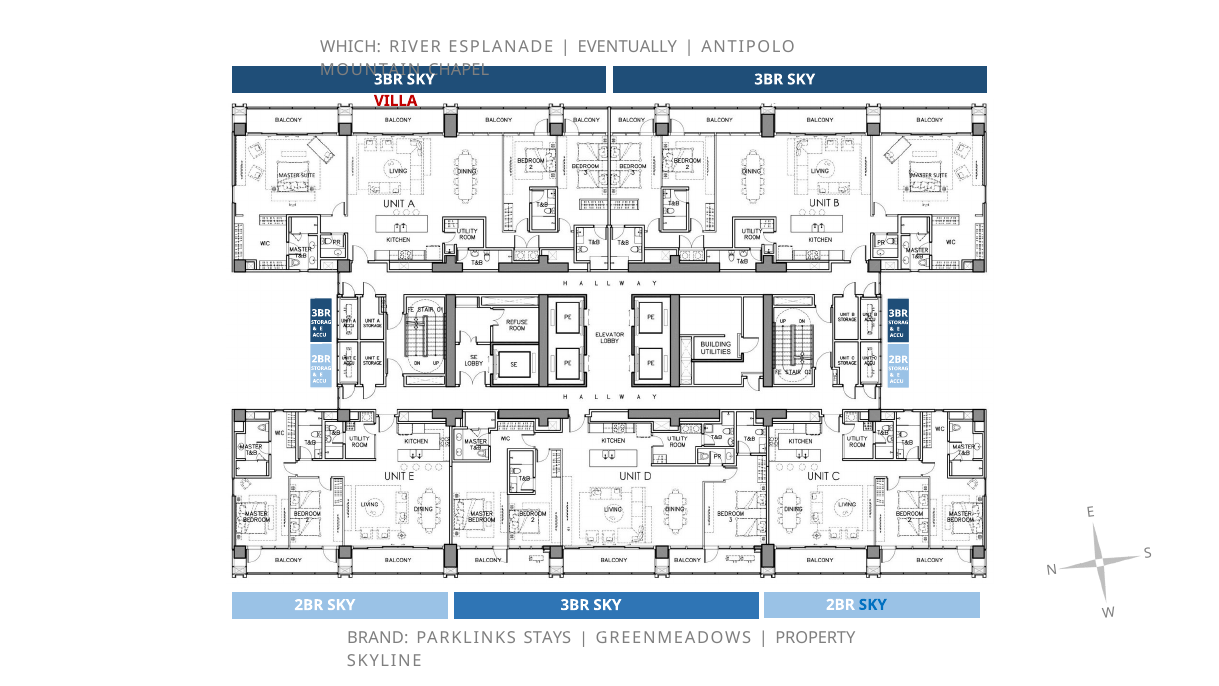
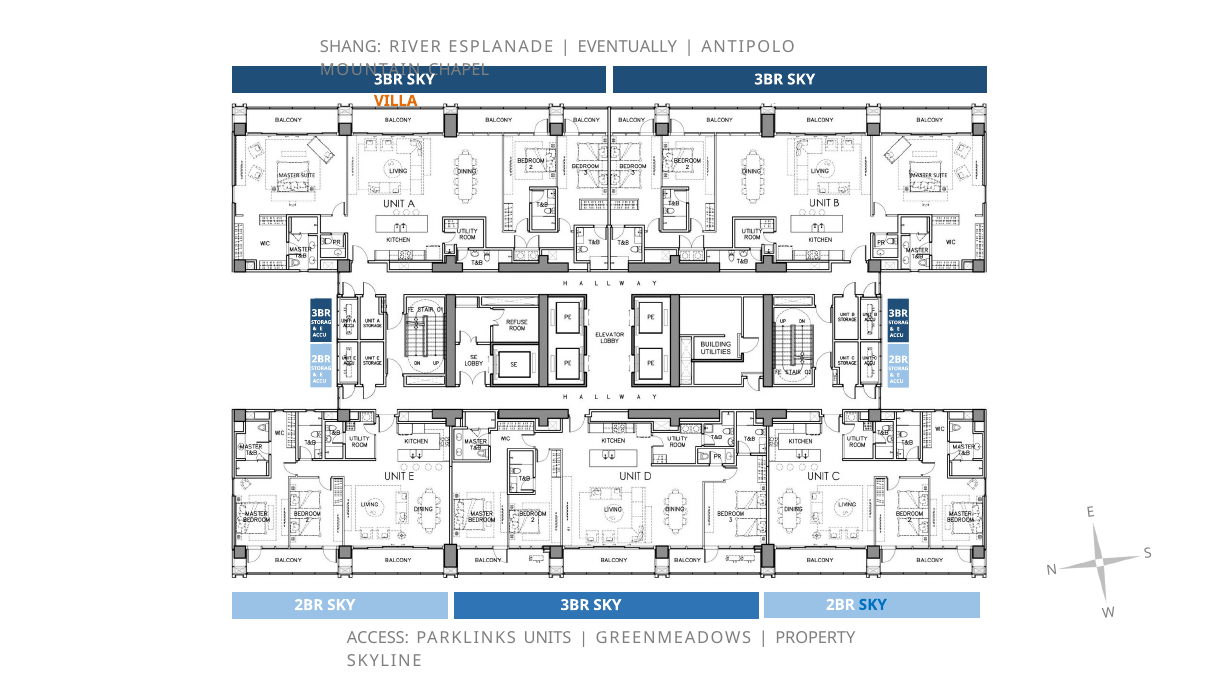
WHICH: WHICH -> SHANG
VILLA at (396, 101) colour: red -> orange
BRAND: BRAND -> ACCESS
STAYS: STAYS -> UNITS
